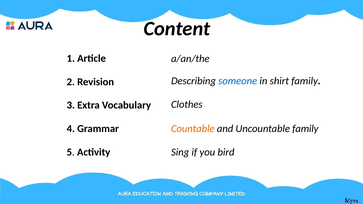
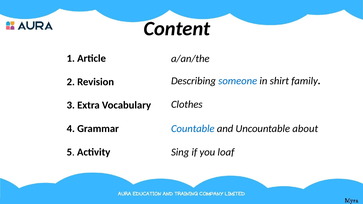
Countable colour: orange -> blue
Uncountable family: family -> about
bird: bird -> loaf
